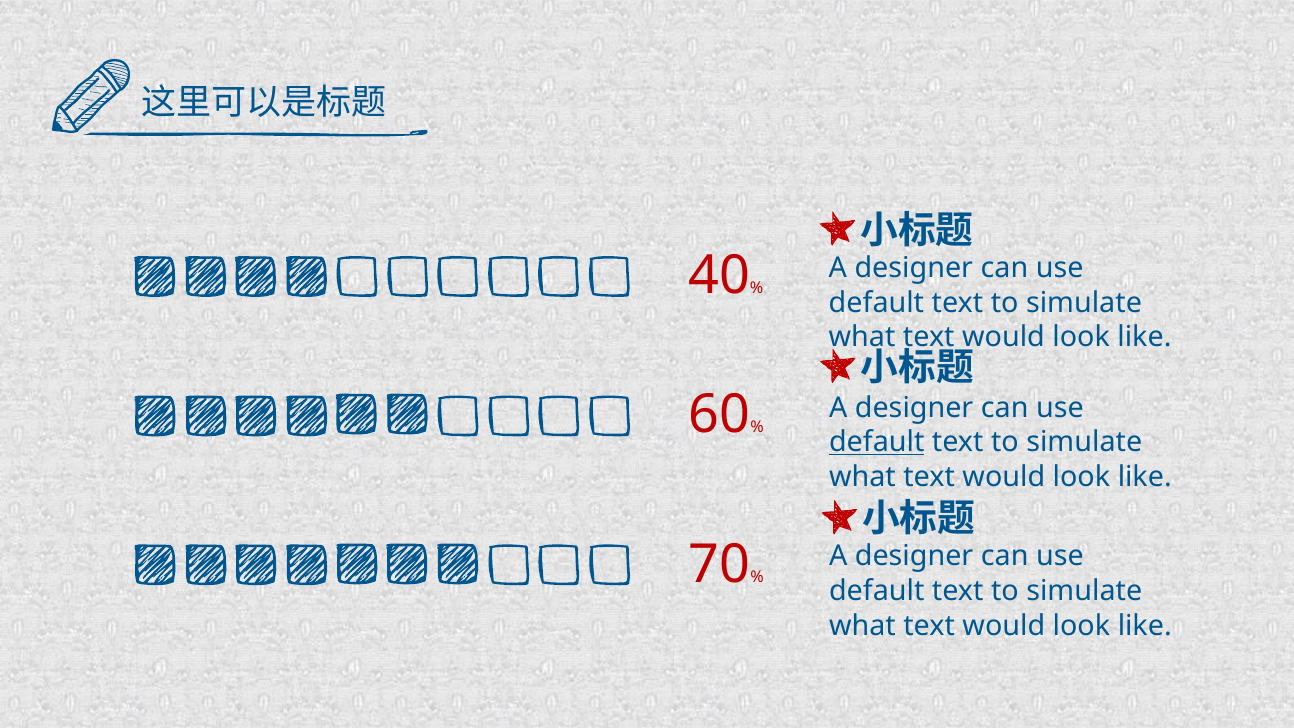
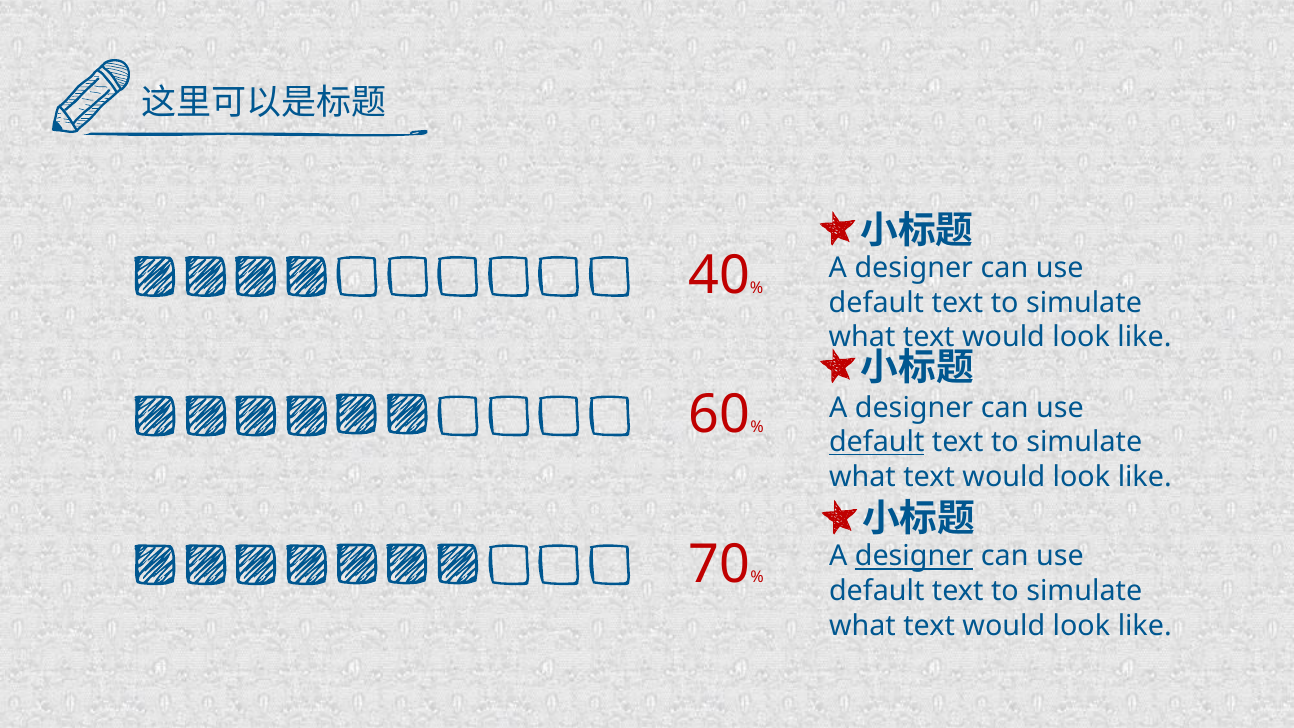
designer at (914, 556) underline: none -> present
